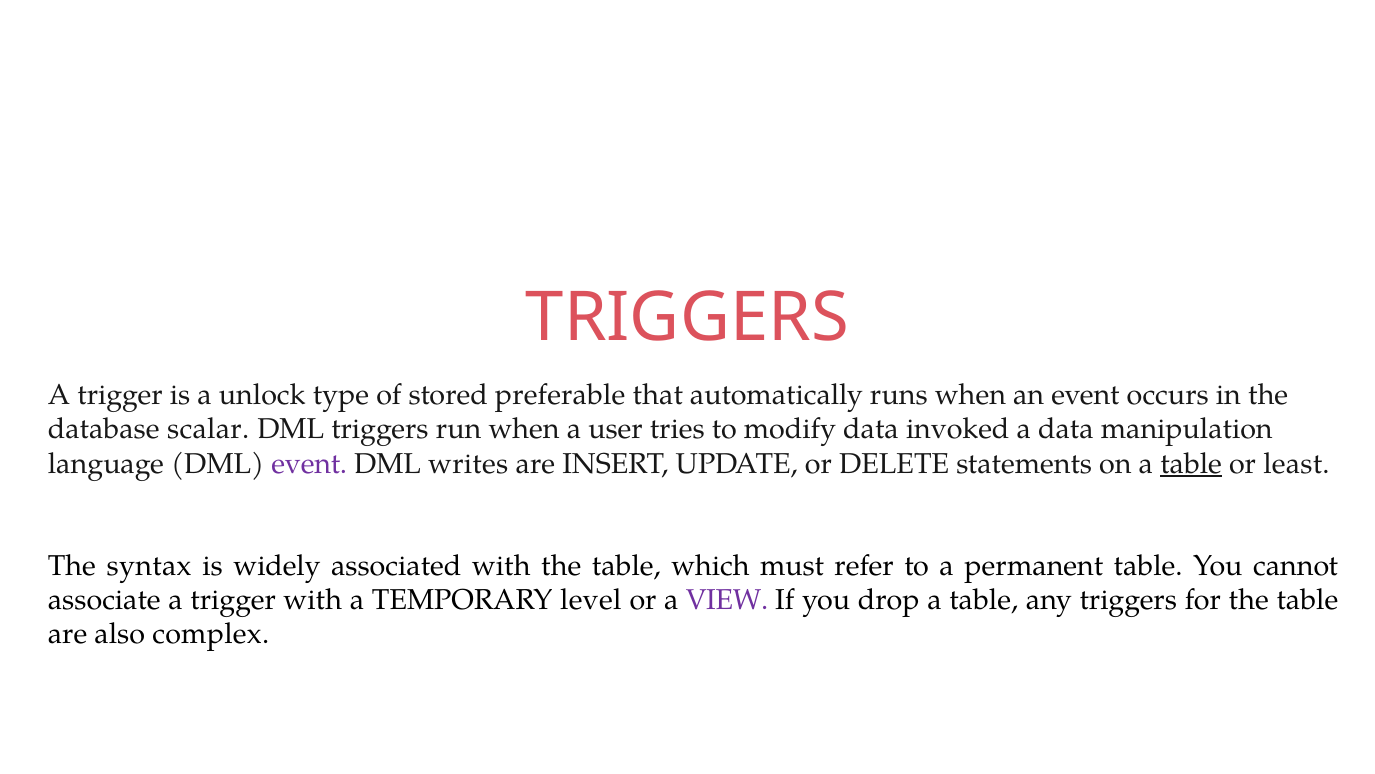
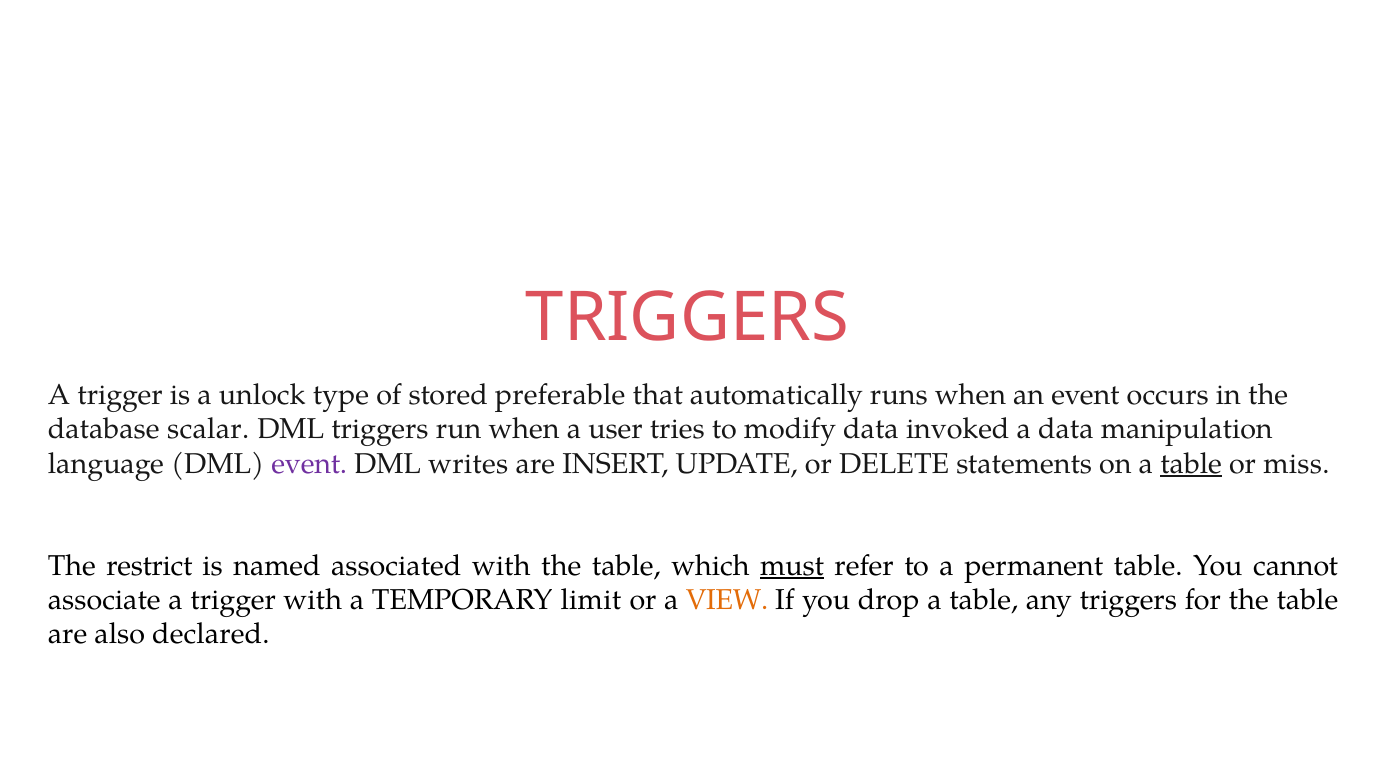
least: least -> miss
syntax: syntax -> restrict
widely: widely -> named
must underline: none -> present
level: level -> limit
VIEW colour: purple -> orange
complex: complex -> declared
